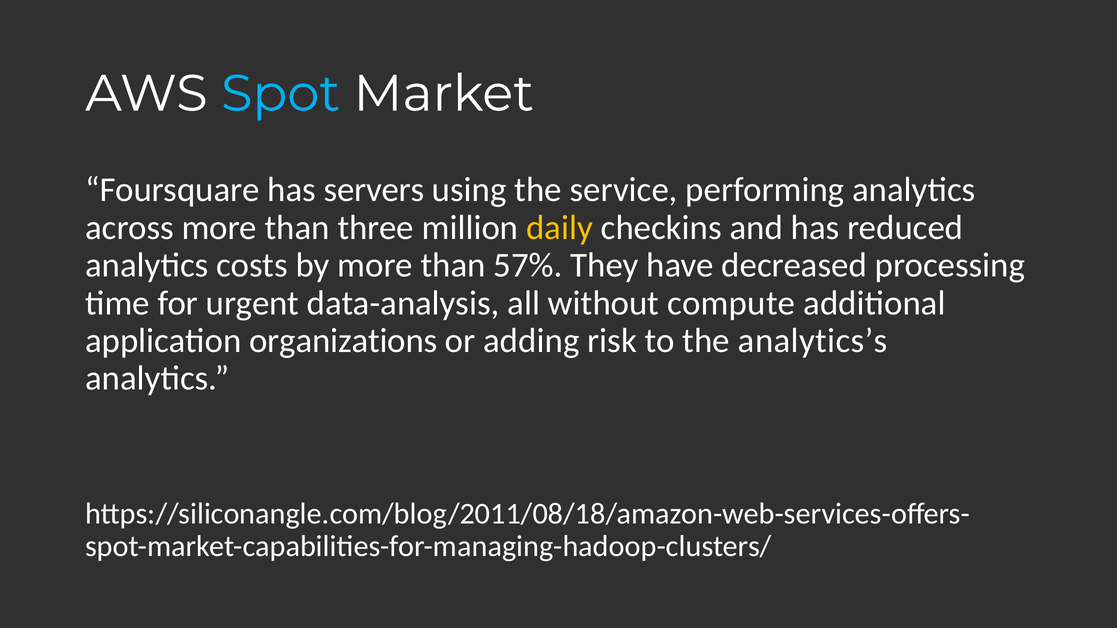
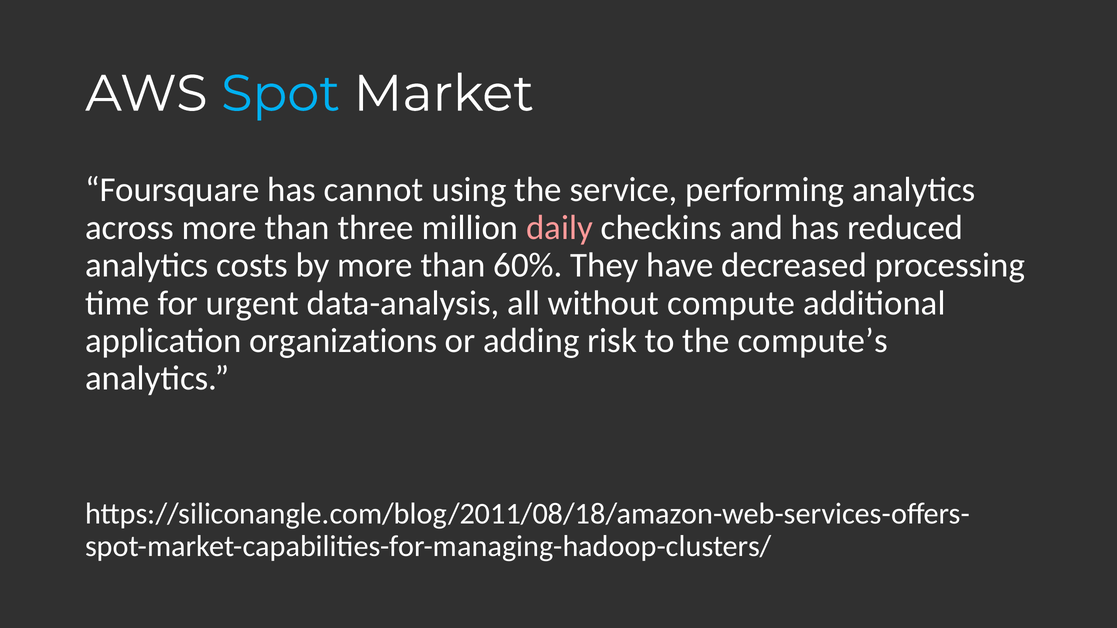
servers: servers -> cannot
daily colour: yellow -> pink
57%: 57% -> 60%
analytics’s: analytics’s -> compute’s
